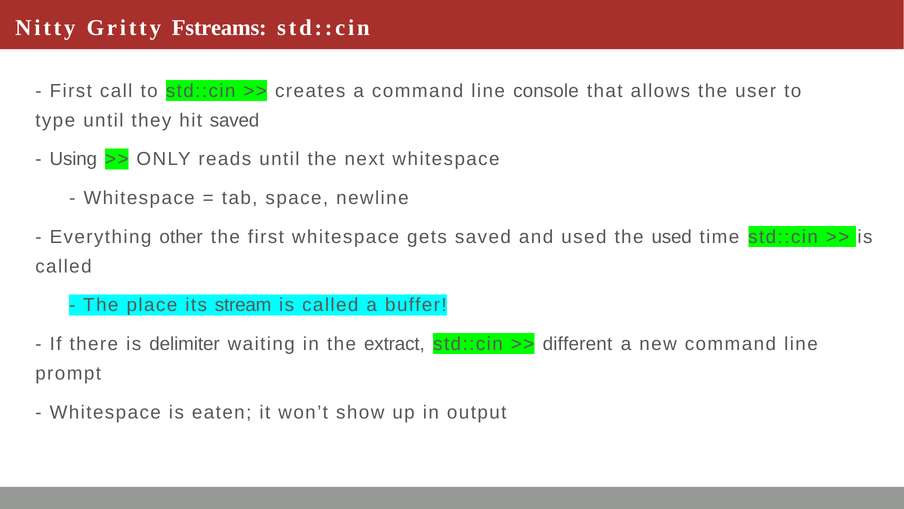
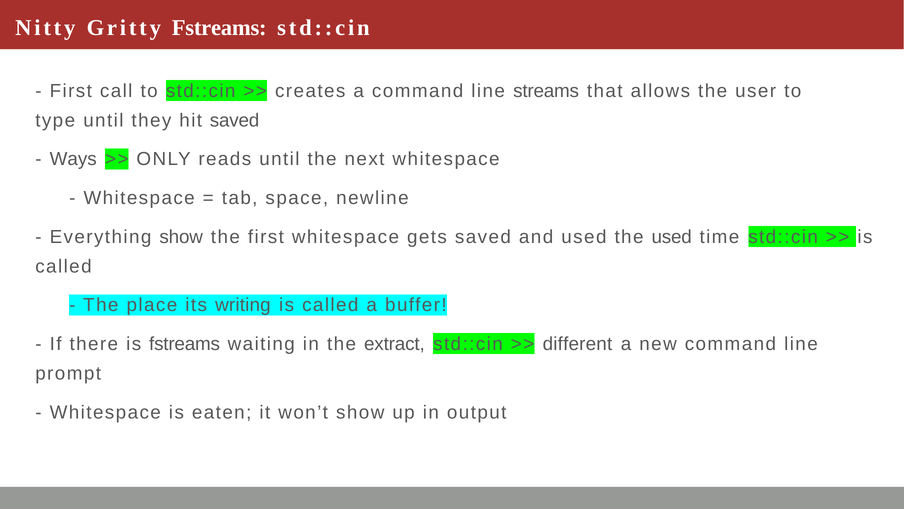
console: console -> streams
Using: Using -> Ways
Everything other: other -> show
stream: stream -> writing
is delimiter: delimiter -> fstreams
